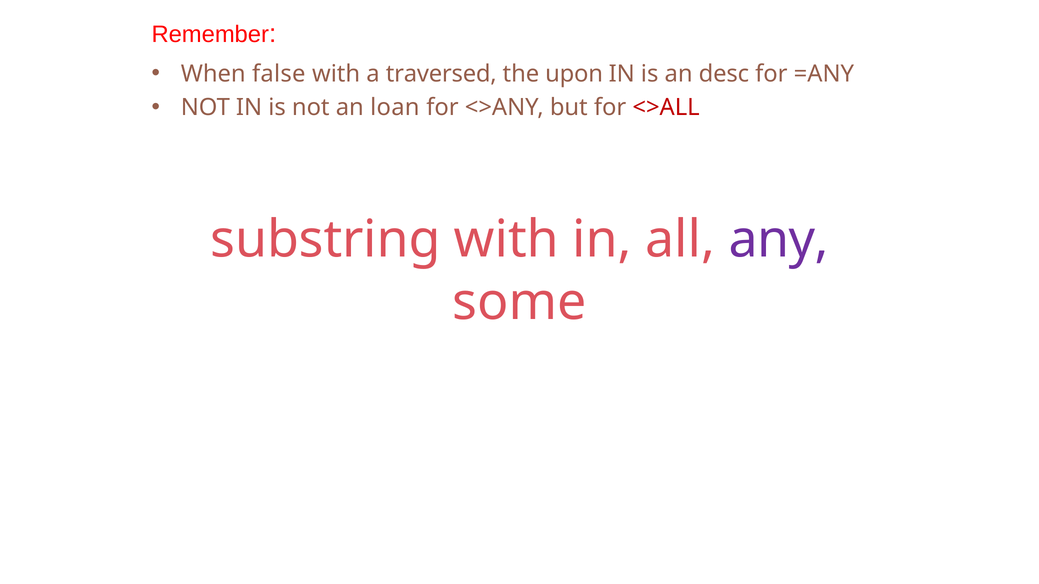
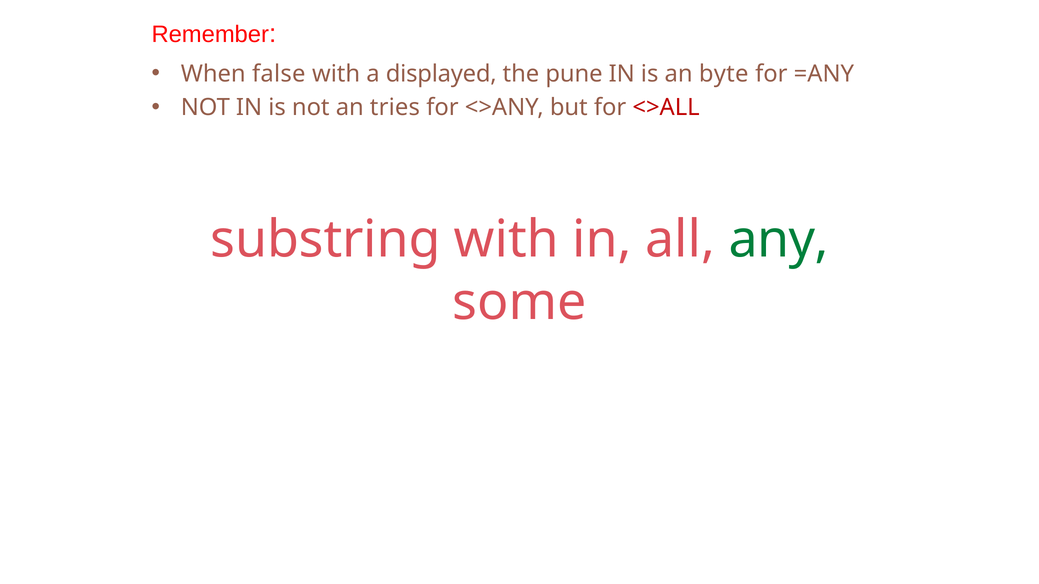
traversed: traversed -> displayed
upon: upon -> pune
desc: desc -> byte
loan: loan -> tries
any colour: purple -> green
